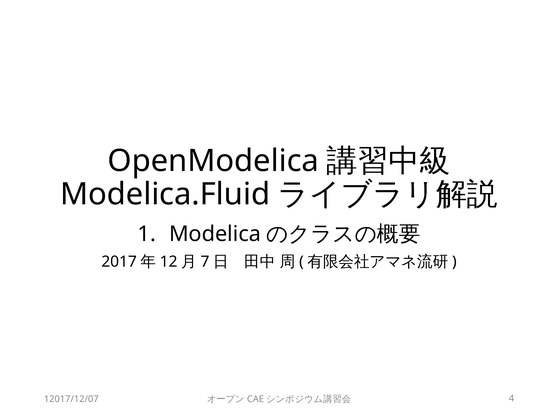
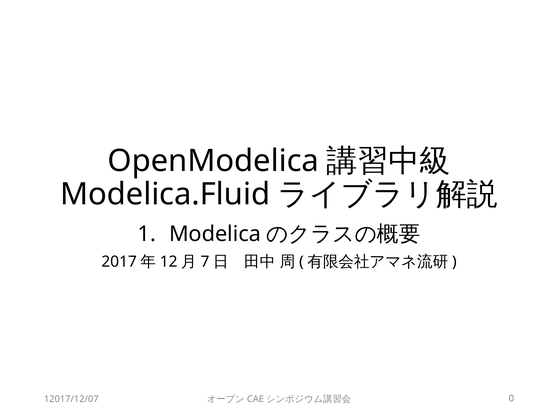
4: 4 -> 0
